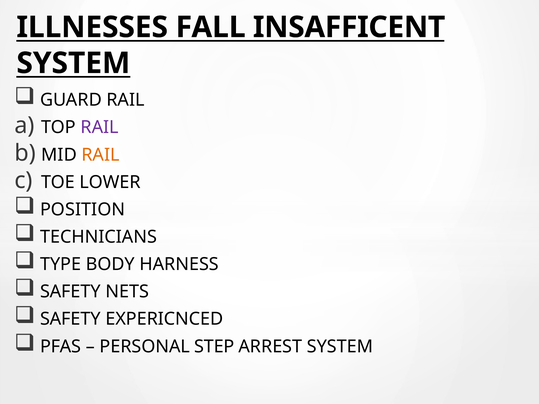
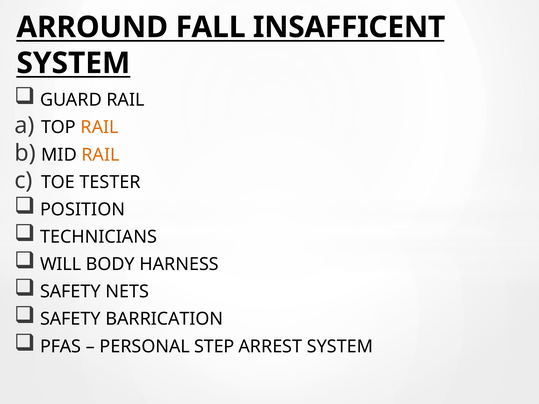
ILLNESSES: ILLNESSES -> ARROUND
RAIL at (100, 127) colour: purple -> orange
LOWER: LOWER -> TESTER
TYPE: TYPE -> WILL
EXPERICNCED: EXPERICNCED -> BARRICATION
